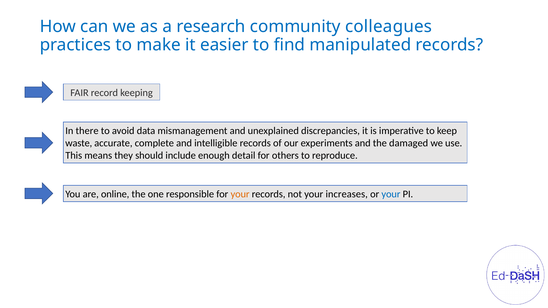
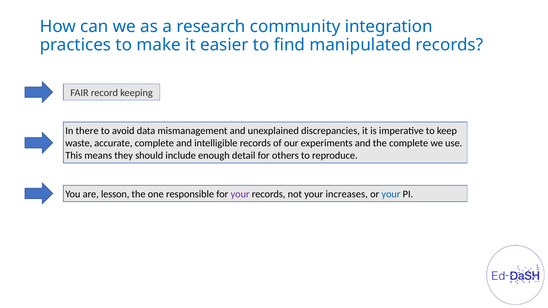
colleagues: colleagues -> integration
the damaged: damaged -> complete
online: online -> lesson
your at (240, 194) colour: orange -> purple
